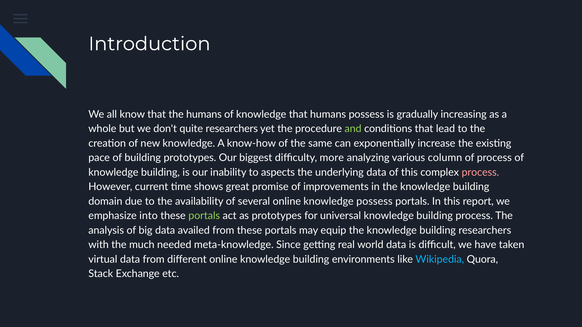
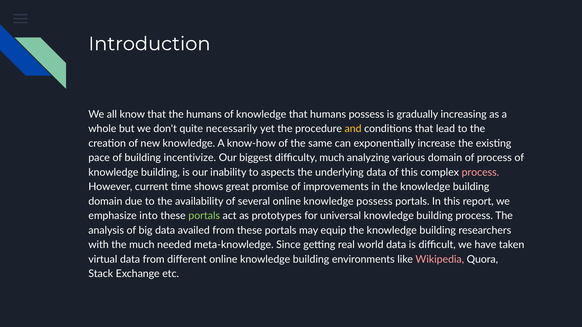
quite researchers: researchers -> necessarily
and colour: light green -> yellow
building prototypes: prototypes -> incentivize
difficulty more: more -> much
various column: column -> domain
Wikipedia colour: light blue -> pink
